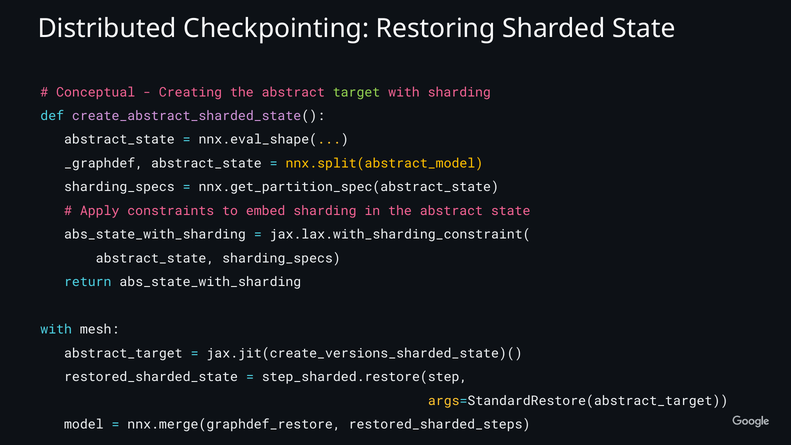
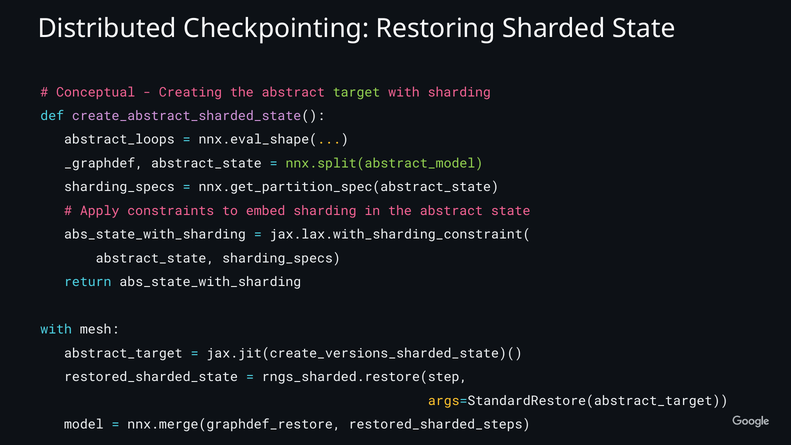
abstract_state at (119, 140): abstract_state -> abstract_loops
nnx.split(abstract_model colour: yellow -> light green
step_sharded.restore(step: step_sharded.restore(step -> rngs_sharded.restore(step
